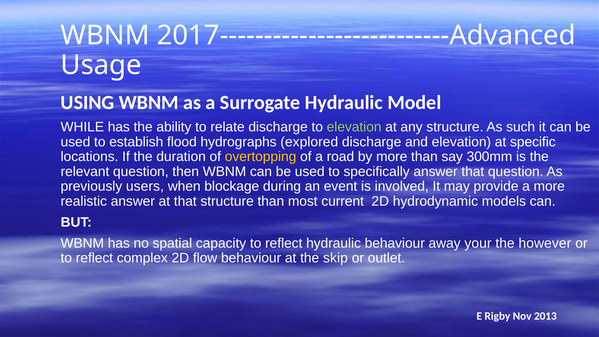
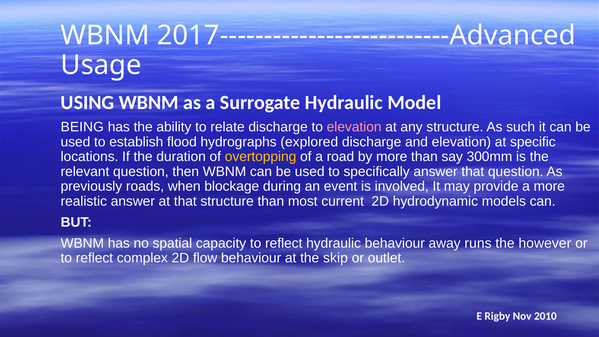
WHILE: WHILE -> BEING
elevation at (354, 127) colour: light green -> pink
users: users -> roads
your: your -> runs
2013: 2013 -> 2010
